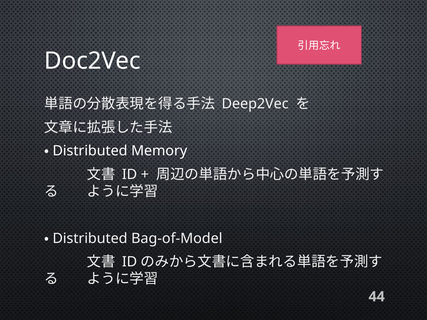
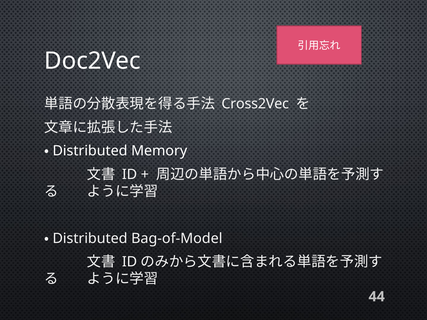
Deep2Vec: Deep2Vec -> Cross2Vec
